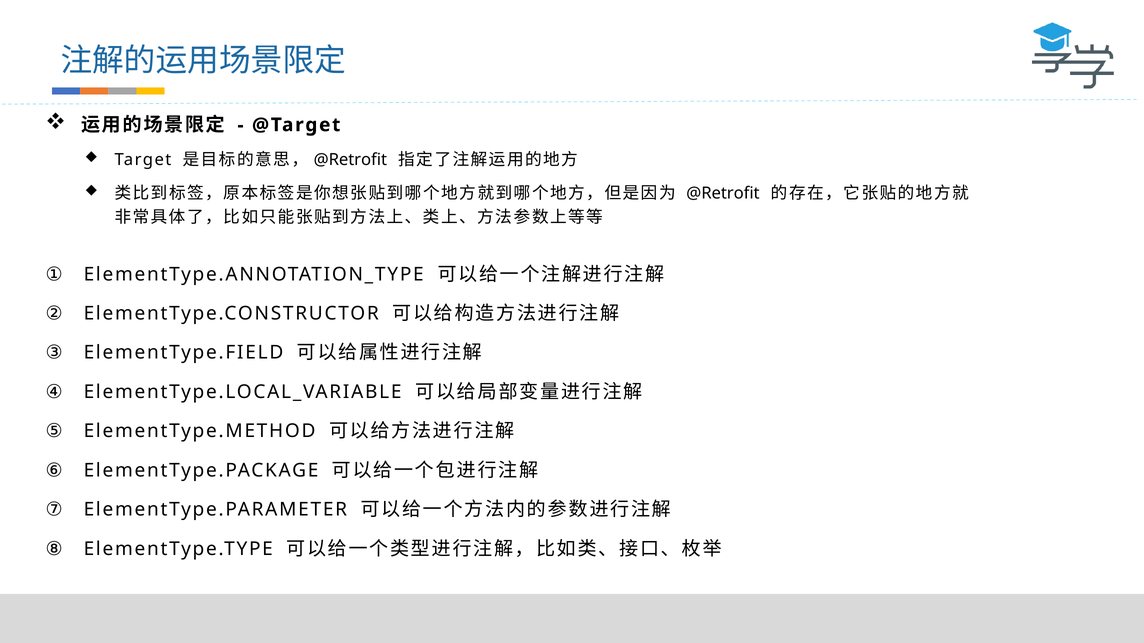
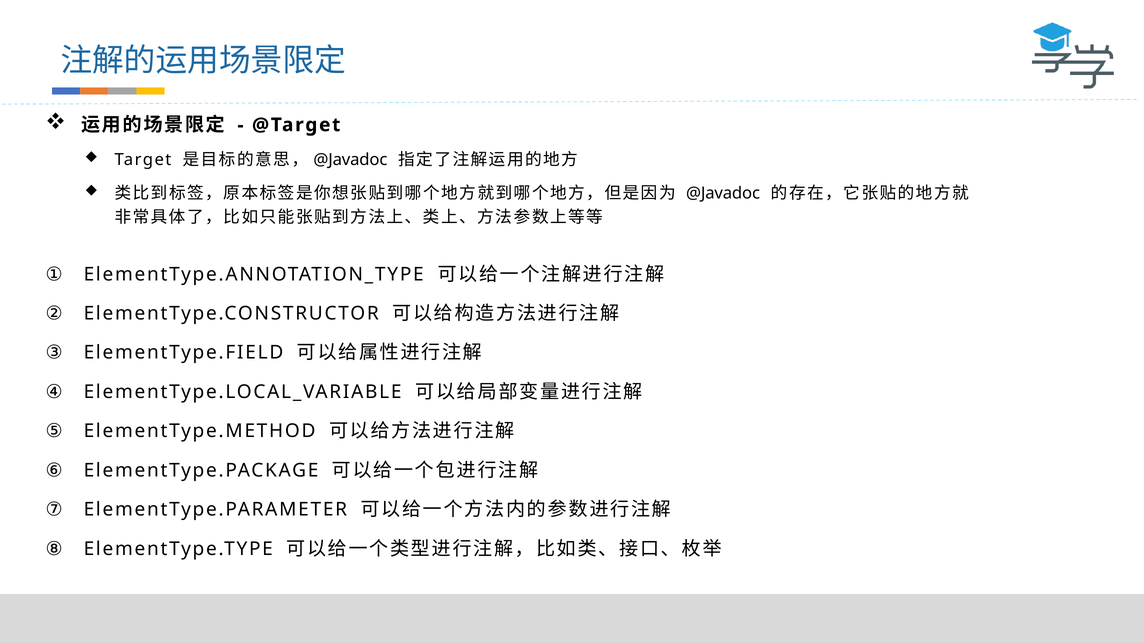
@Retrofit at (350, 160): @Retrofit -> @Javadoc
@Retrofit at (723, 193): @Retrofit -> @Javadoc
